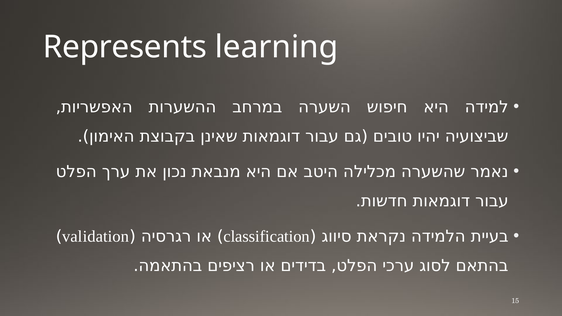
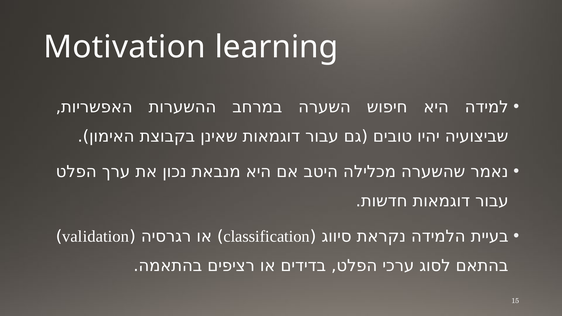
Represents: Represents -> Motivation
